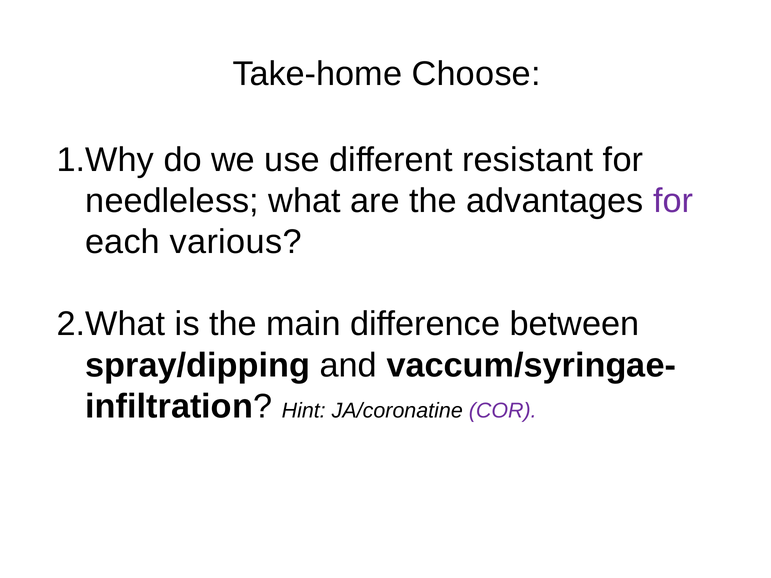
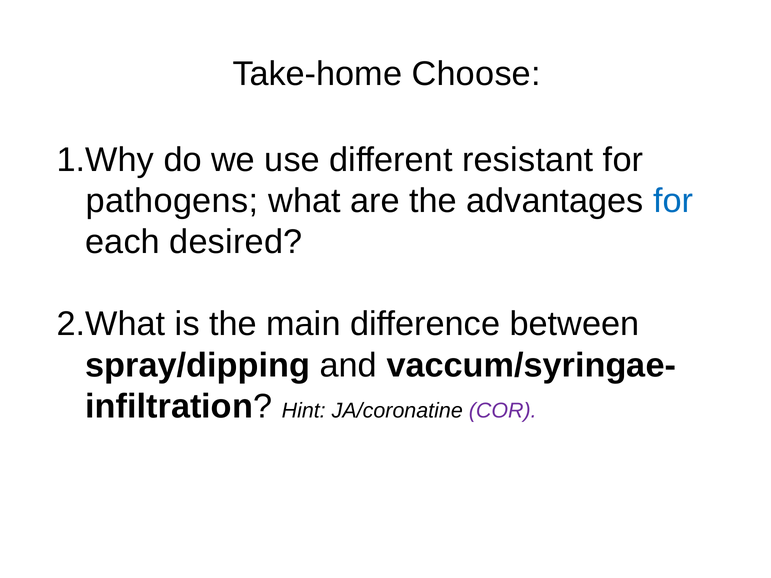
needleless: needleless -> pathogens
for at (673, 201) colour: purple -> blue
various: various -> desired
